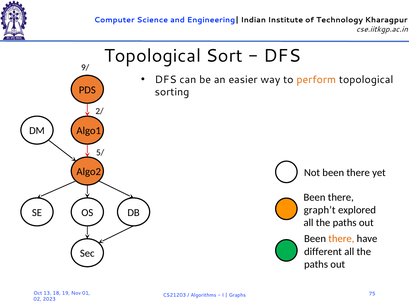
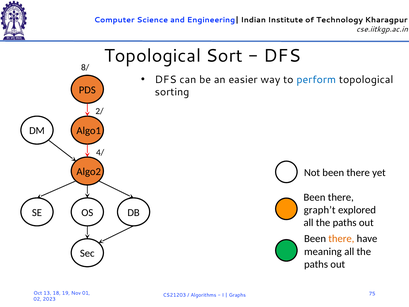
9/: 9/ -> 8/
perform colour: orange -> blue
5/: 5/ -> 4/
different: different -> meaning
